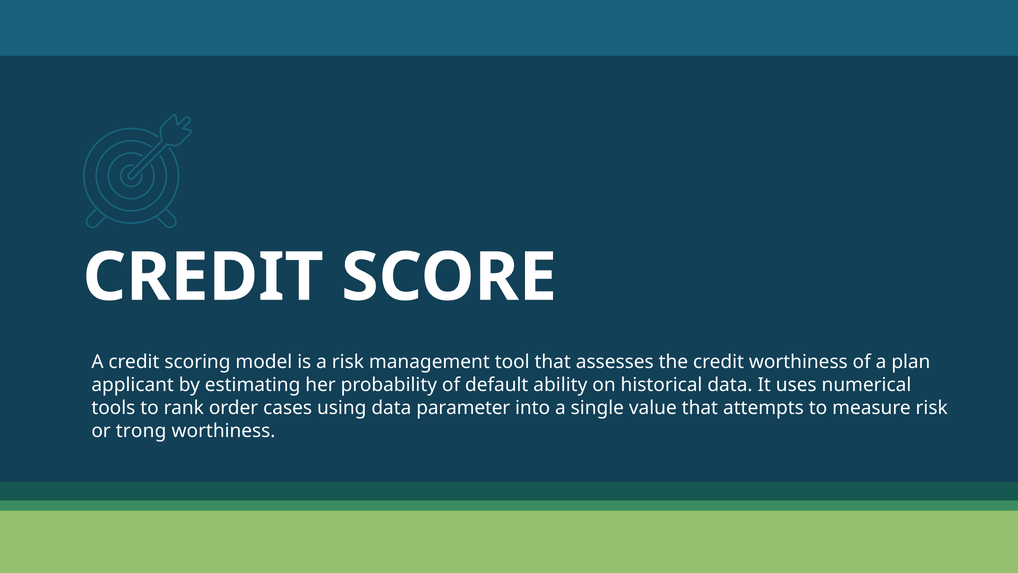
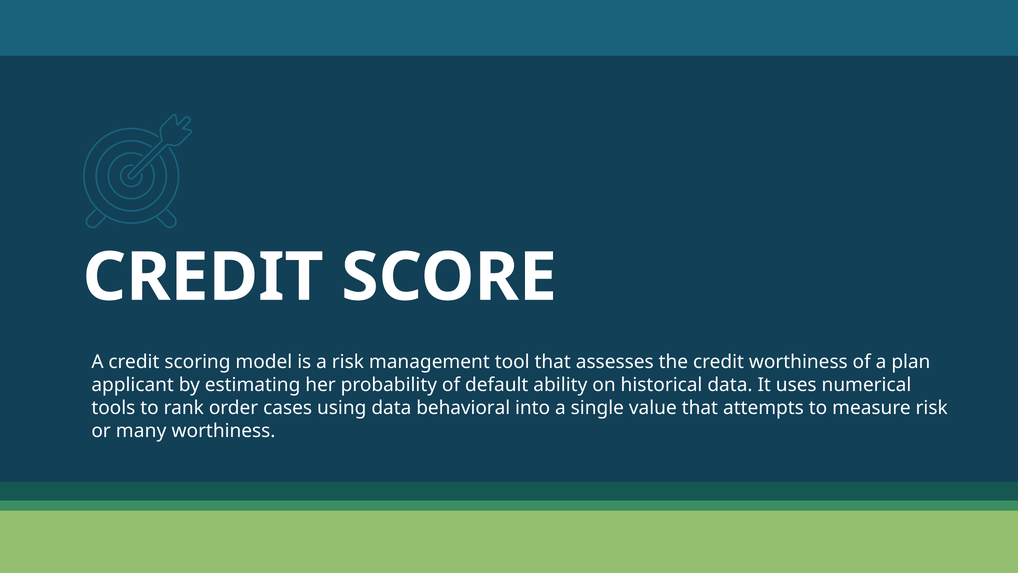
parameter: parameter -> behavioral
trong: trong -> many
